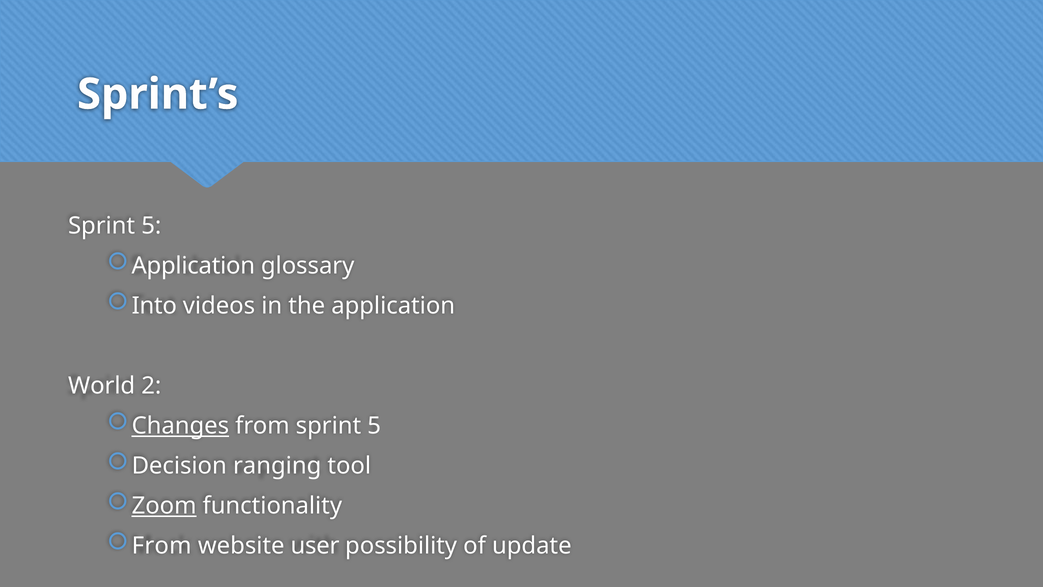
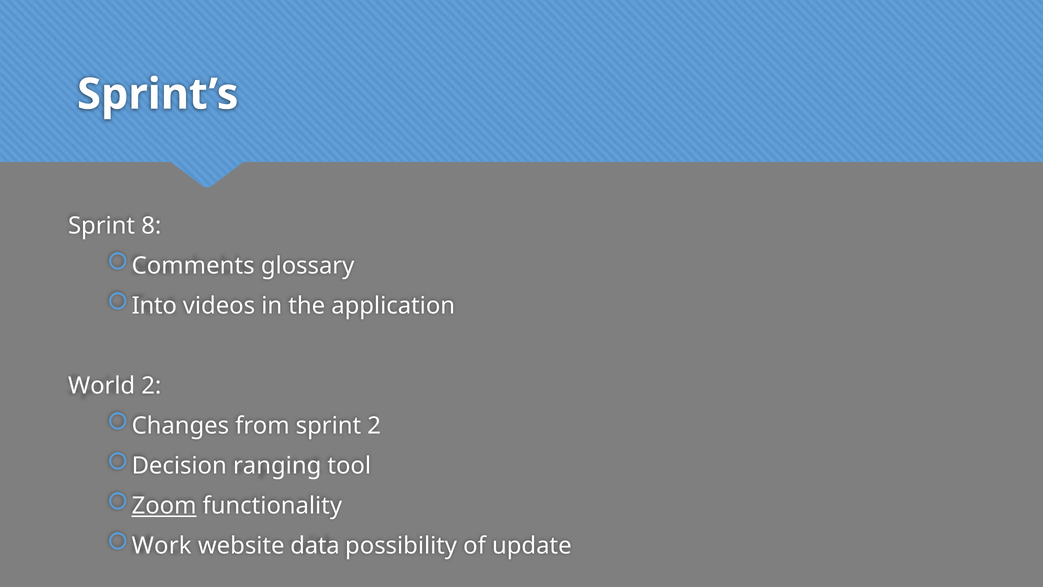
5 at (151, 226): 5 -> 8
Application at (193, 266): Application -> Comments
Changes underline: present -> none
from sprint 5: 5 -> 2
From at (162, 546): From -> Work
user: user -> data
